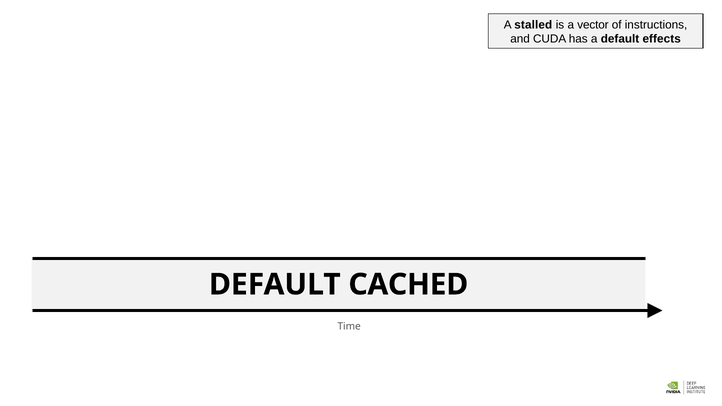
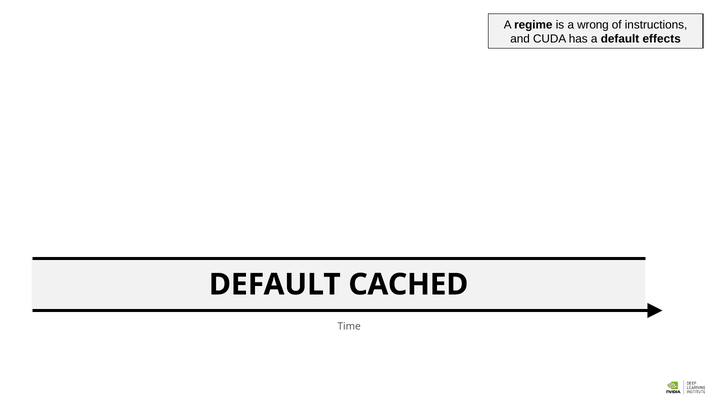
stalled: stalled -> regime
vector: vector -> wrong
